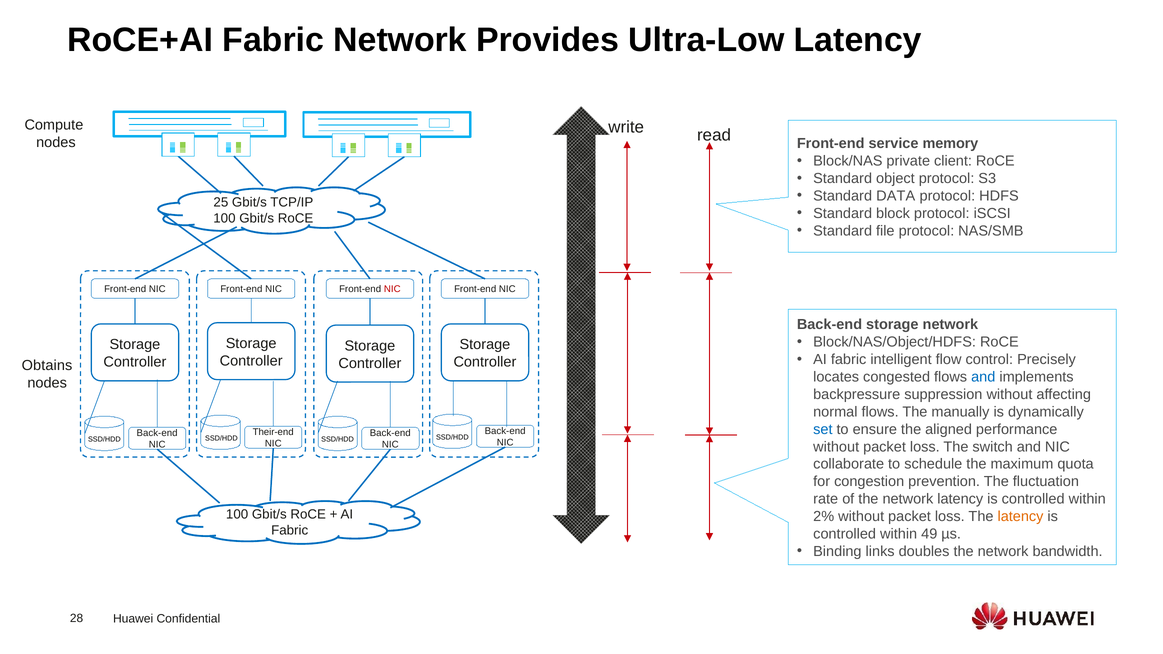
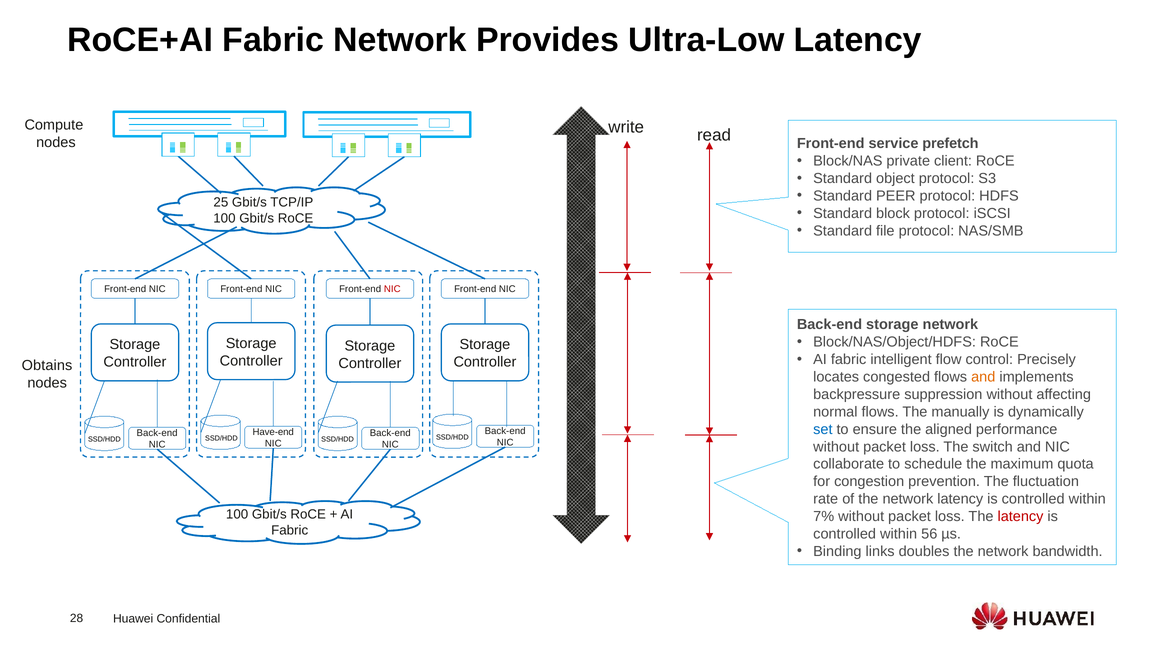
memory: memory -> prefetch
DATA: DATA -> PEER
and at (983, 377) colour: blue -> orange
Their-end: Their-end -> Have-end
2%: 2% -> 7%
latency at (1021, 516) colour: orange -> red
49: 49 -> 56
